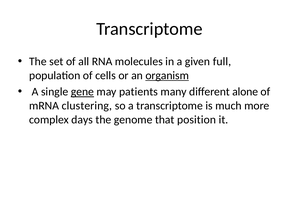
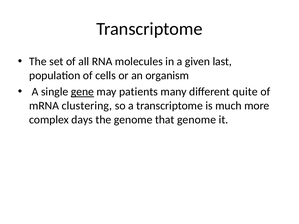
full: full -> last
organism underline: present -> none
alone: alone -> quite
that position: position -> genome
